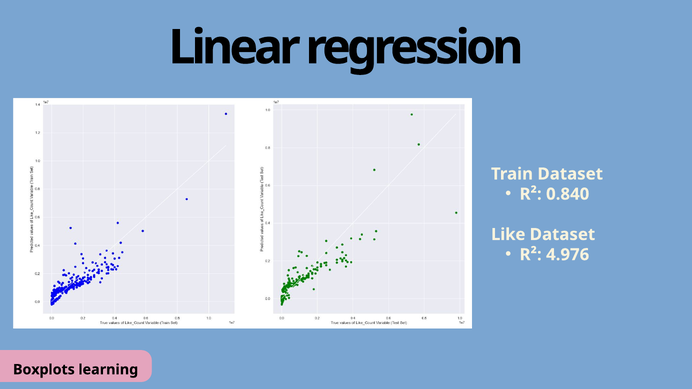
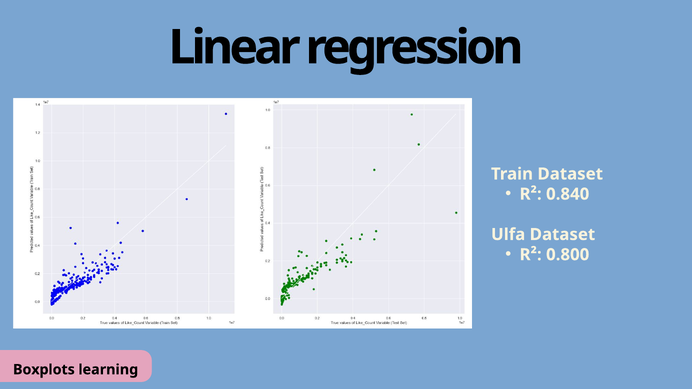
Like: Like -> Ulfa
4.976: 4.976 -> 0.800
